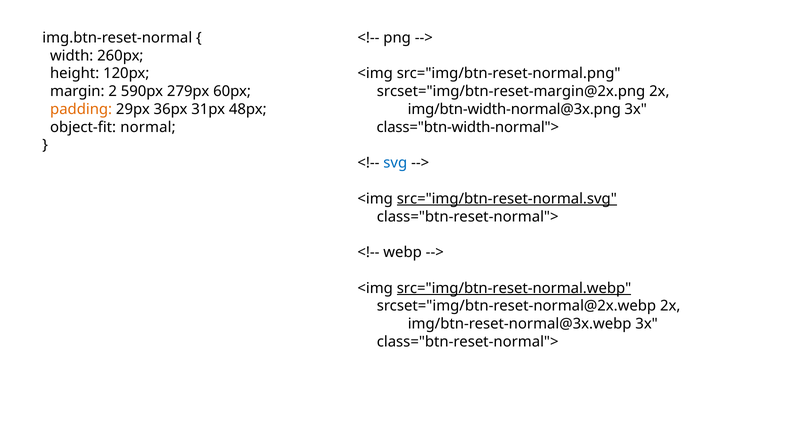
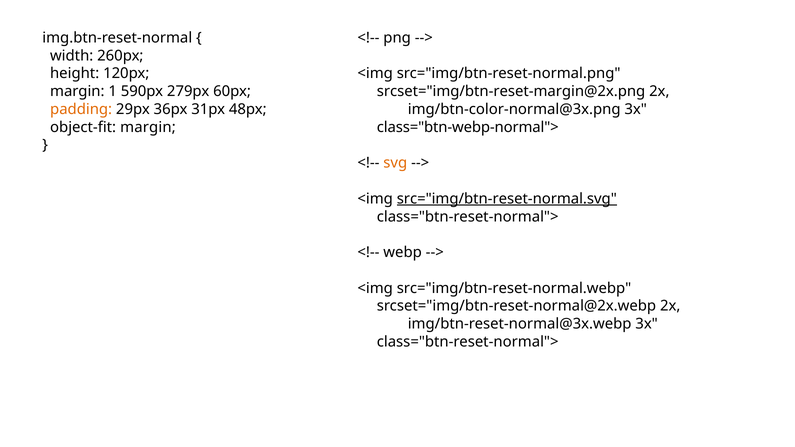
2: 2 -> 1
img/btn-width-normal@3x.png: img/btn-width-normal@3x.png -> img/btn-color-normal@3x.png
object-fit normal: normal -> margin
class="btn-width-normal">: class="btn-width-normal"> -> class="btn-webp-normal">
svg colour: blue -> orange
src="img/btn-reset-normal.webp underline: present -> none
